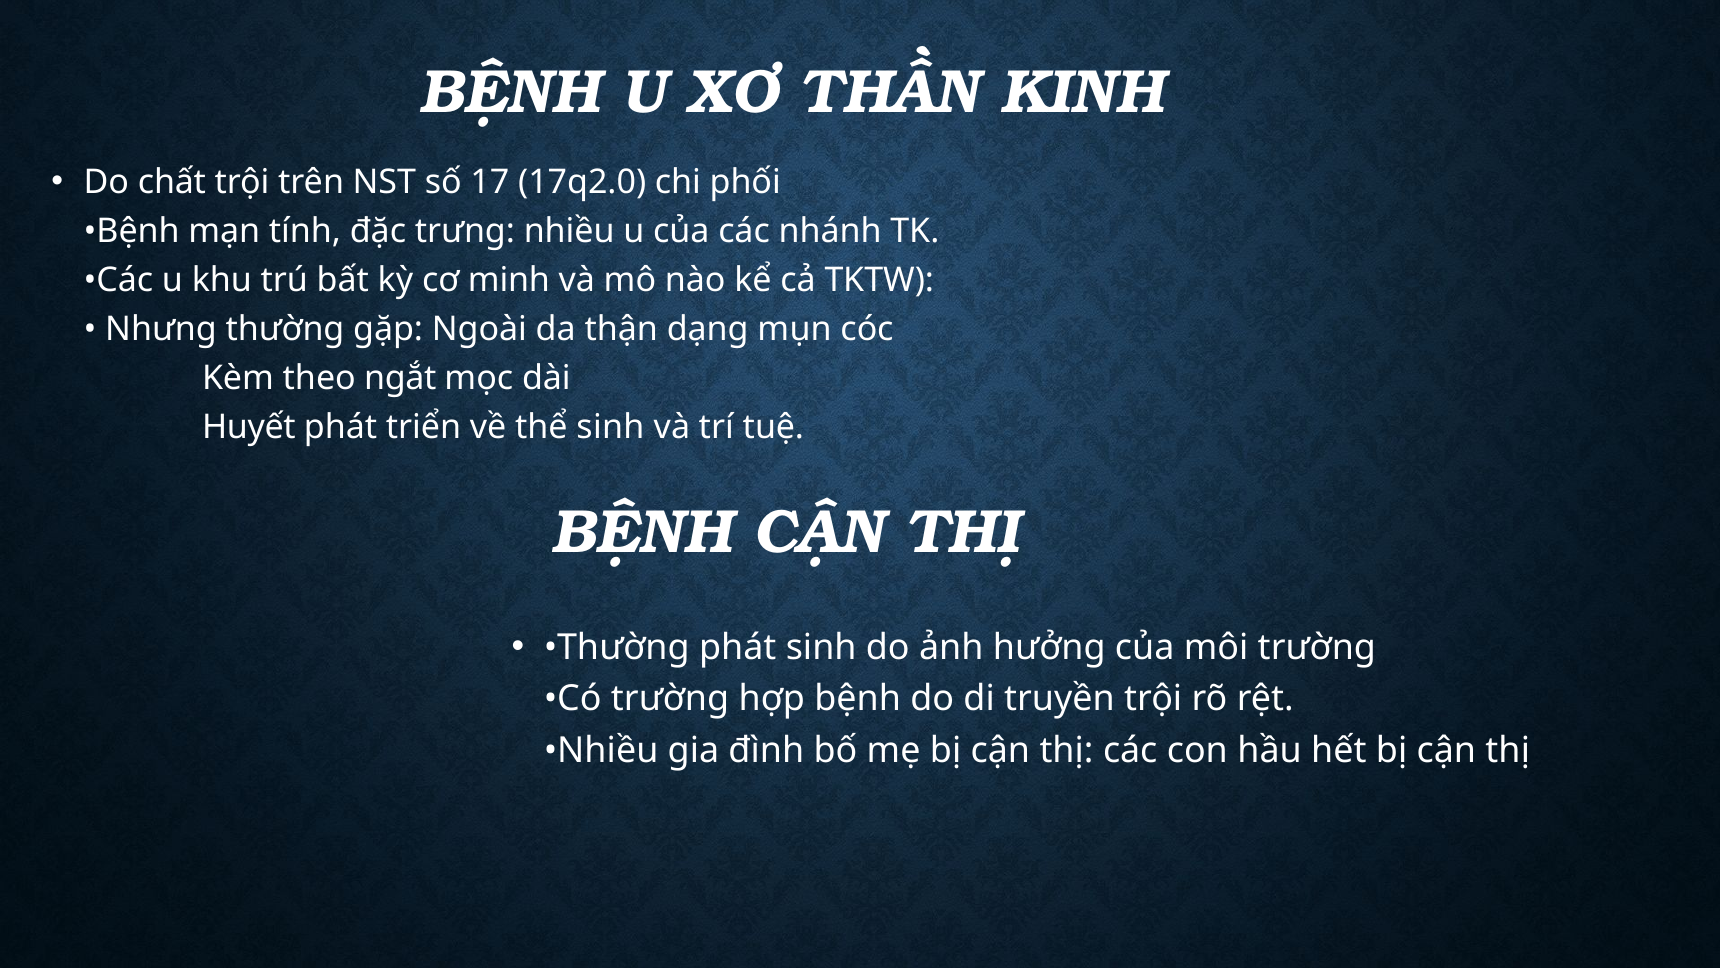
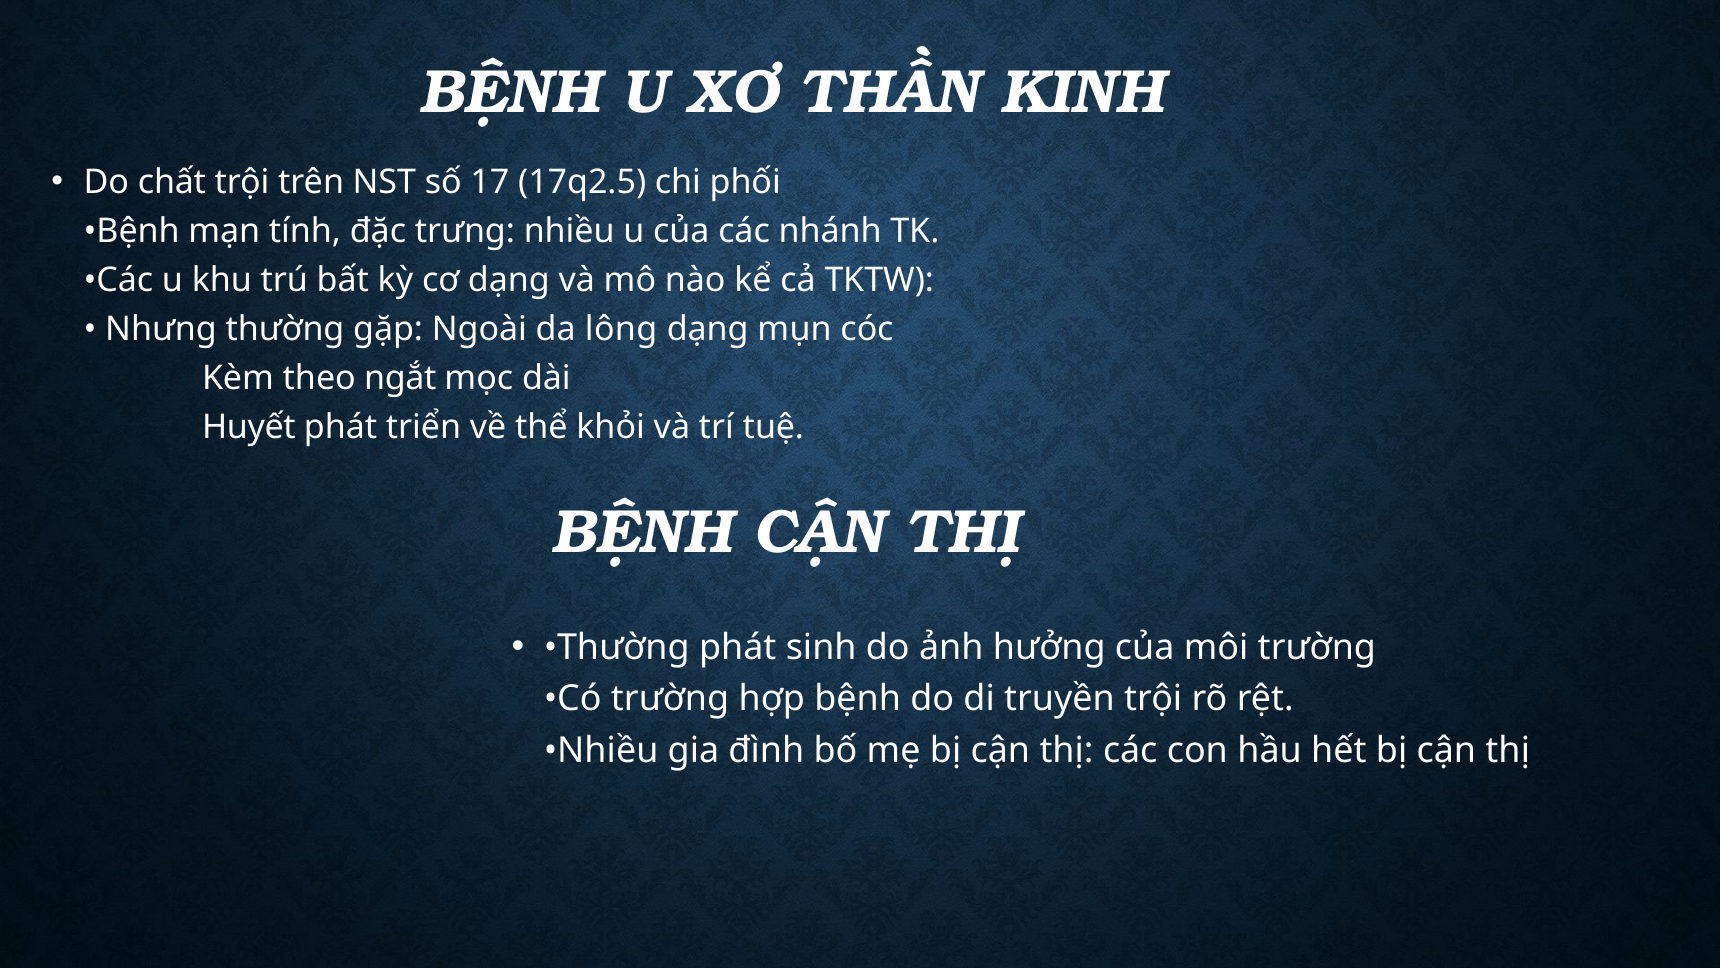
17q2.0: 17q2.0 -> 17q2.5
cơ minh: minh -> dạng
thận: thận -> lông
thể sinh: sinh -> khỏi
